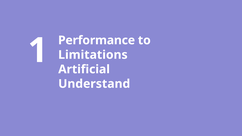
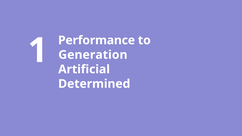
Limitations: Limitations -> Generation
Understand: Understand -> Determined
